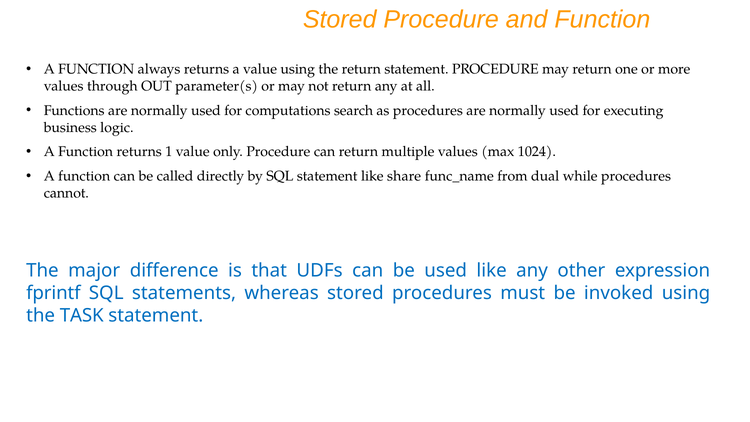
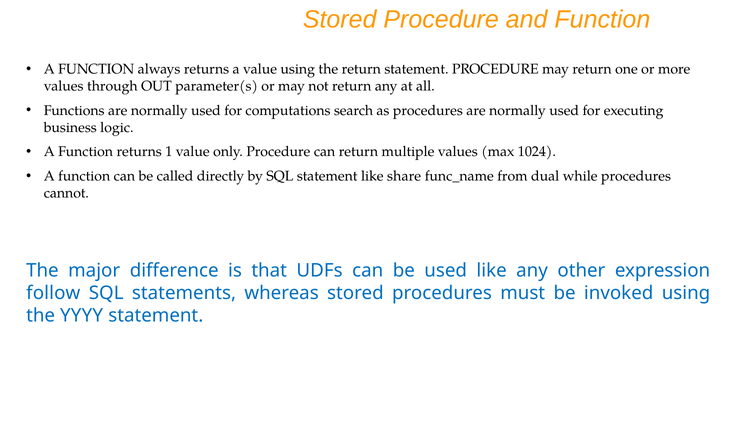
fprintf: fprintf -> follow
TASK: TASK -> YYYY
